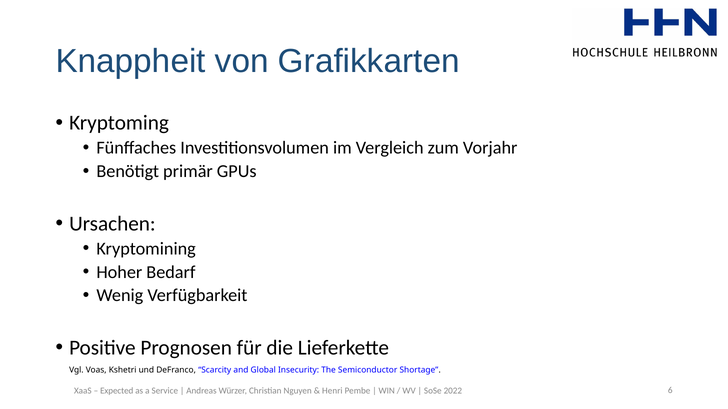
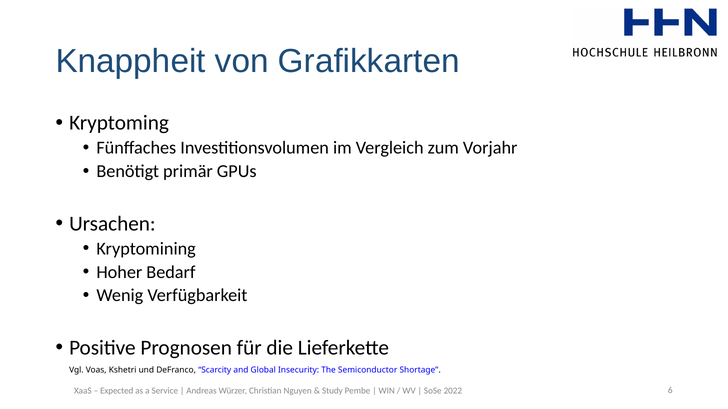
Henri: Henri -> Study
